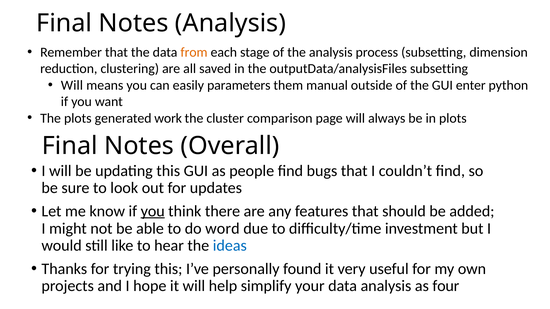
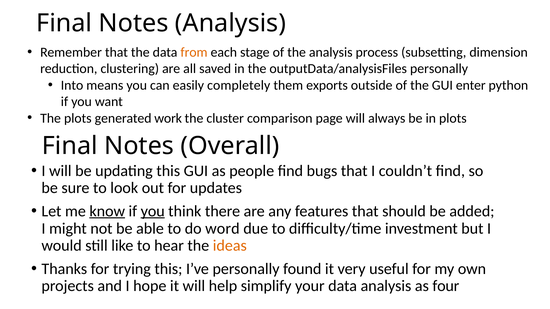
outputData/analysisFiles subsetting: subsetting -> personally
Will at (72, 85): Will -> Into
parameters: parameters -> completely
manual: manual -> exports
know underline: none -> present
ideas colour: blue -> orange
